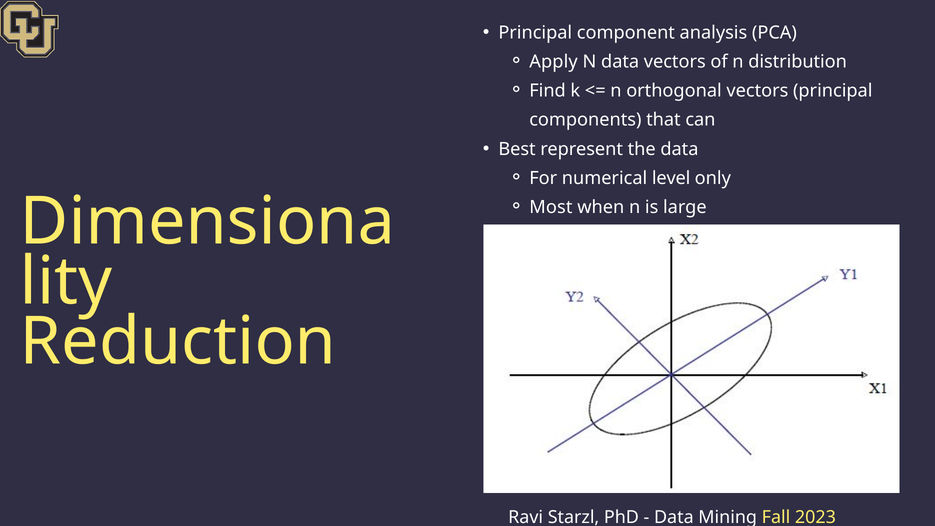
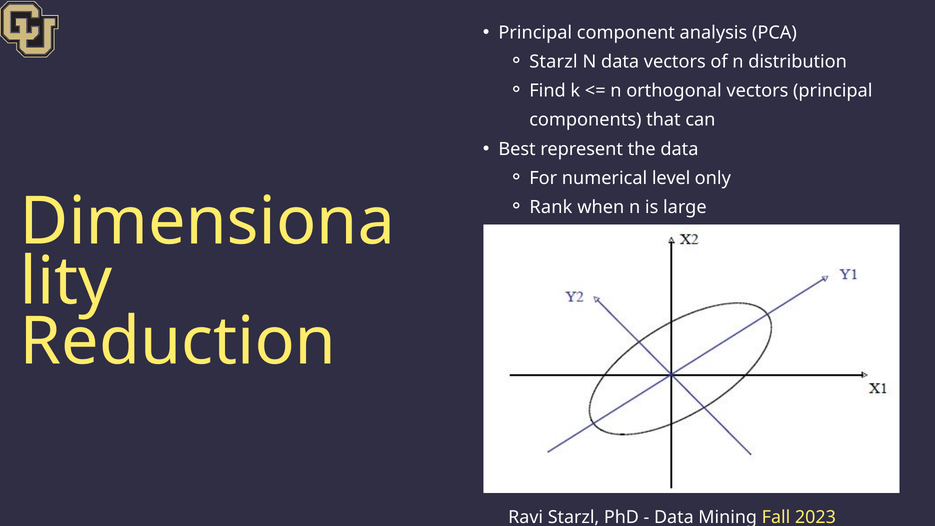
Apply at (554, 62): Apply -> Starzl
Most: Most -> Rank
